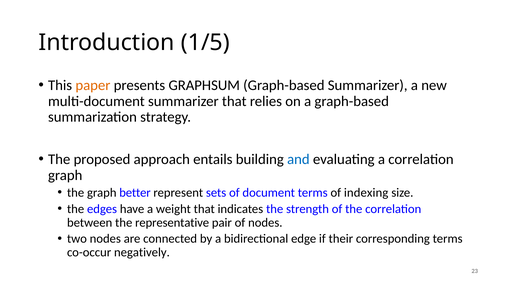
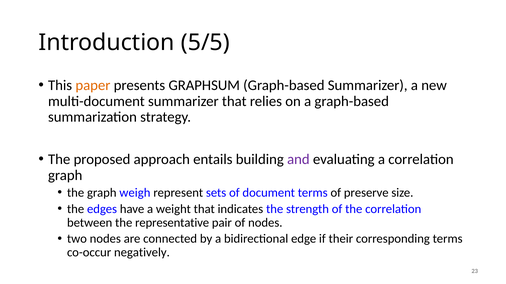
1/5: 1/5 -> 5/5
and colour: blue -> purple
better: better -> weigh
indexing: indexing -> preserve
